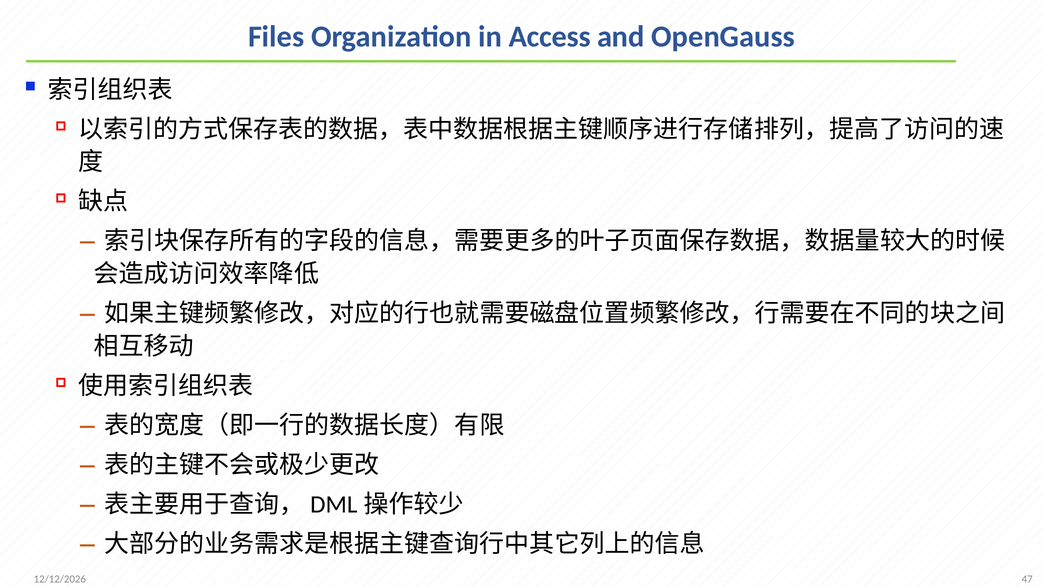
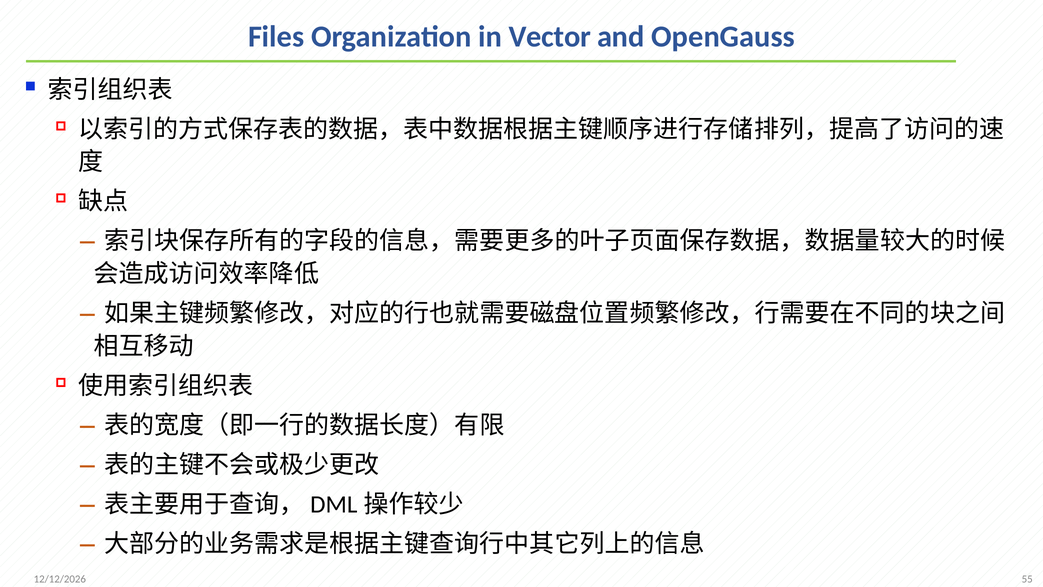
Access: Access -> Vector
47: 47 -> 55
